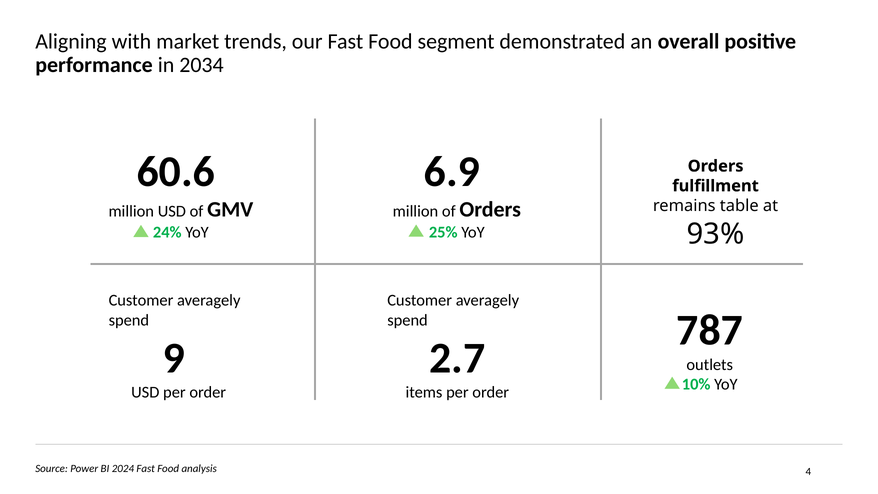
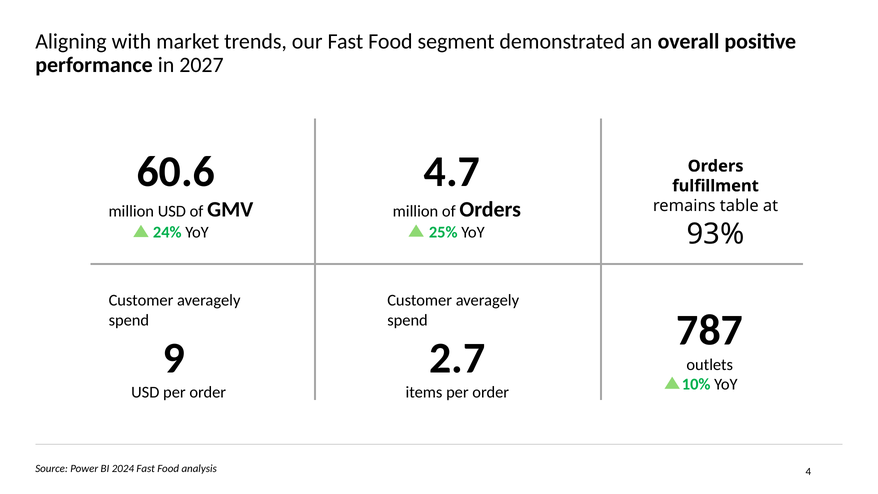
2034: 2034 -> 2027
6.9: 6.9 -> 4.7
